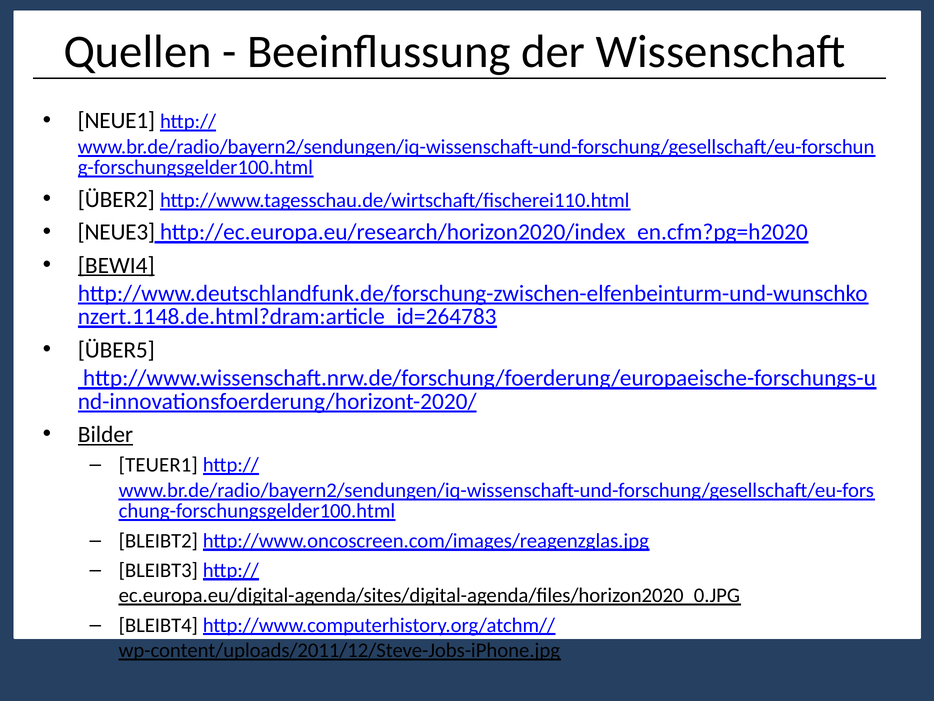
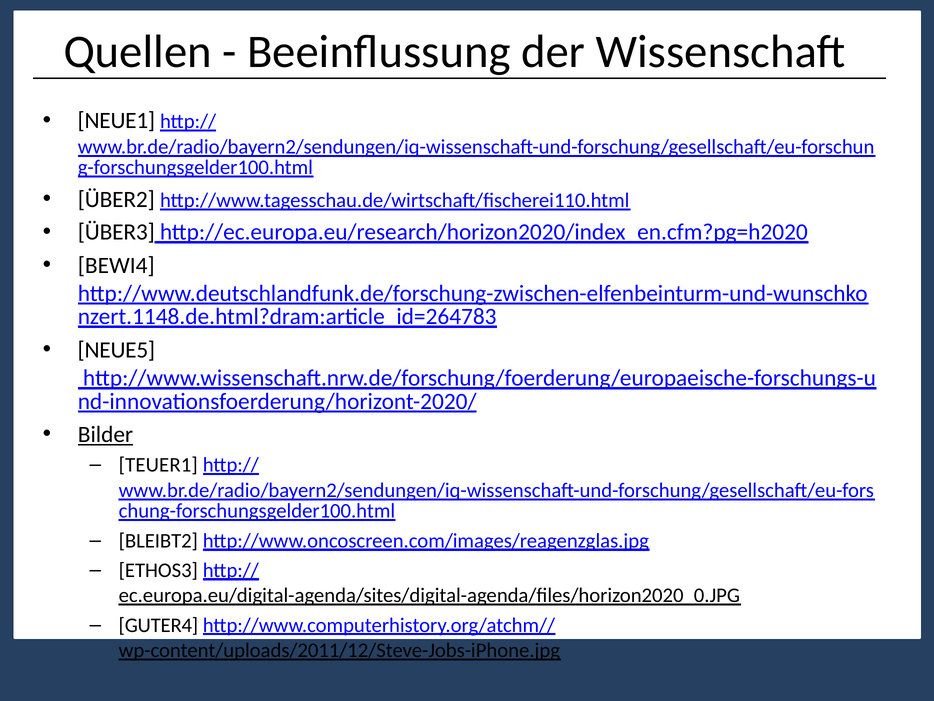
NEUE3: NEUE3 -> ÜBER3
BEWI4 underline: present -> none
ÜBER5: ÜBER5 -> NEUE5
BLEIBT3: BLEIBT3 -> ETHOS3
BLEIBT4: BLEIBT4 -> GUTER4
